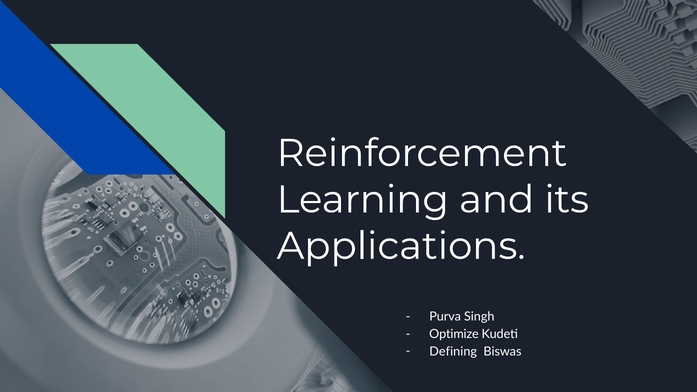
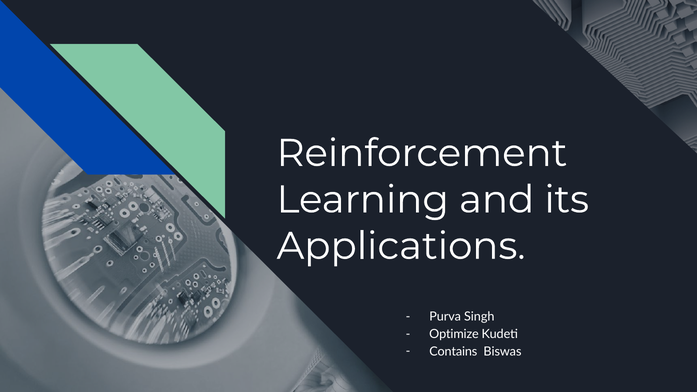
Defining: Defining -> Contains
